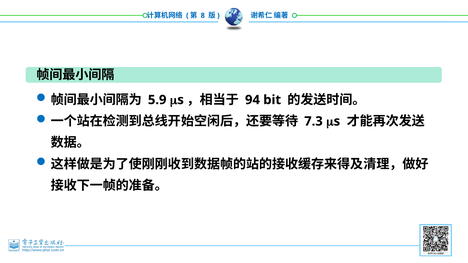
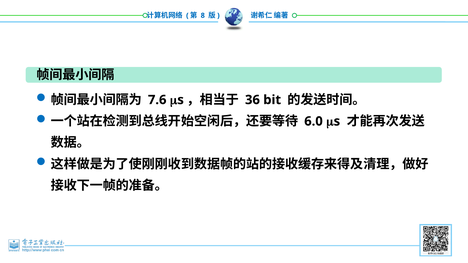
5.9: 5.9 -> 7.6
94: 94 -> 36
7.3: 7.3 -> 6.0
